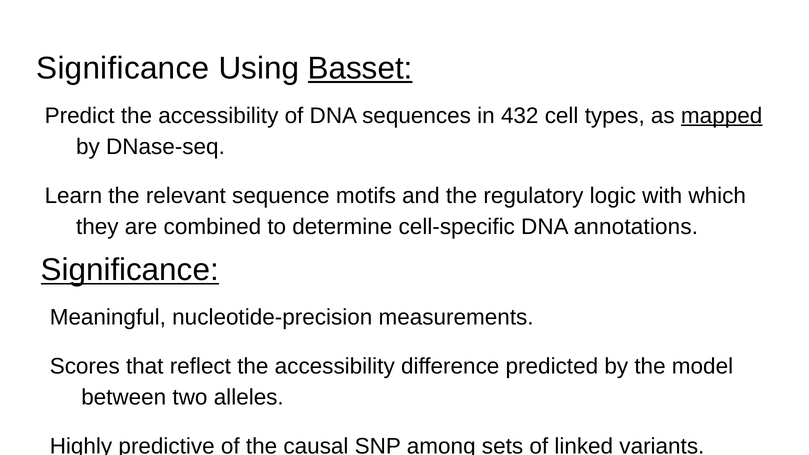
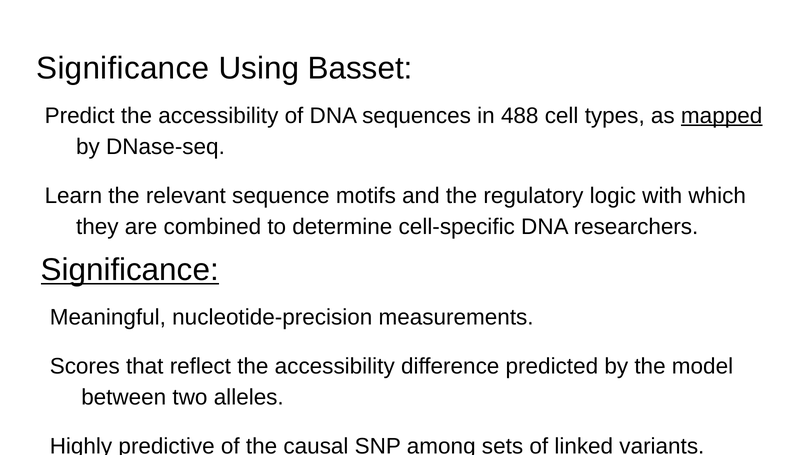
Basset underline: present -> none
432: 432 -> 488
annotations: annotations -> researchers
